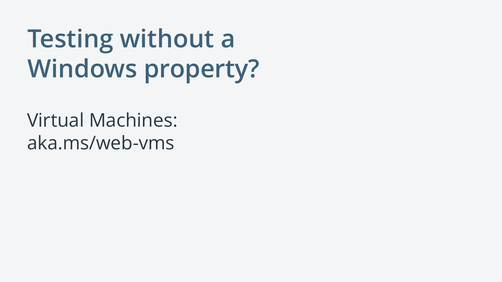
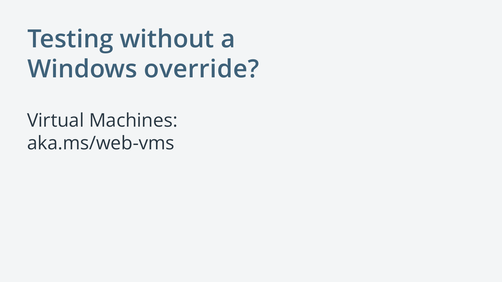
property: property -> override
